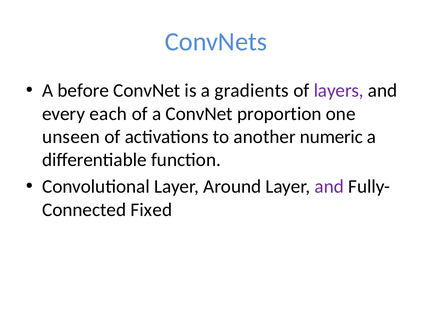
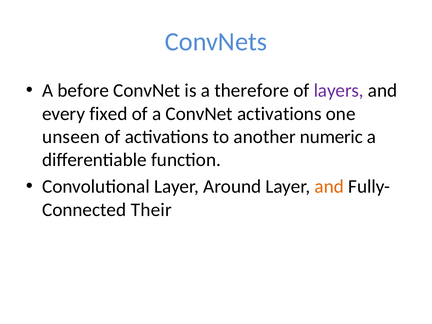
gradients: gradients -> therefore
each: each -> fixed
ConvNet proportion: proportion -> activations
and at (329, 187) colour: purple -> orange
Fixed: Fixed -> Their
